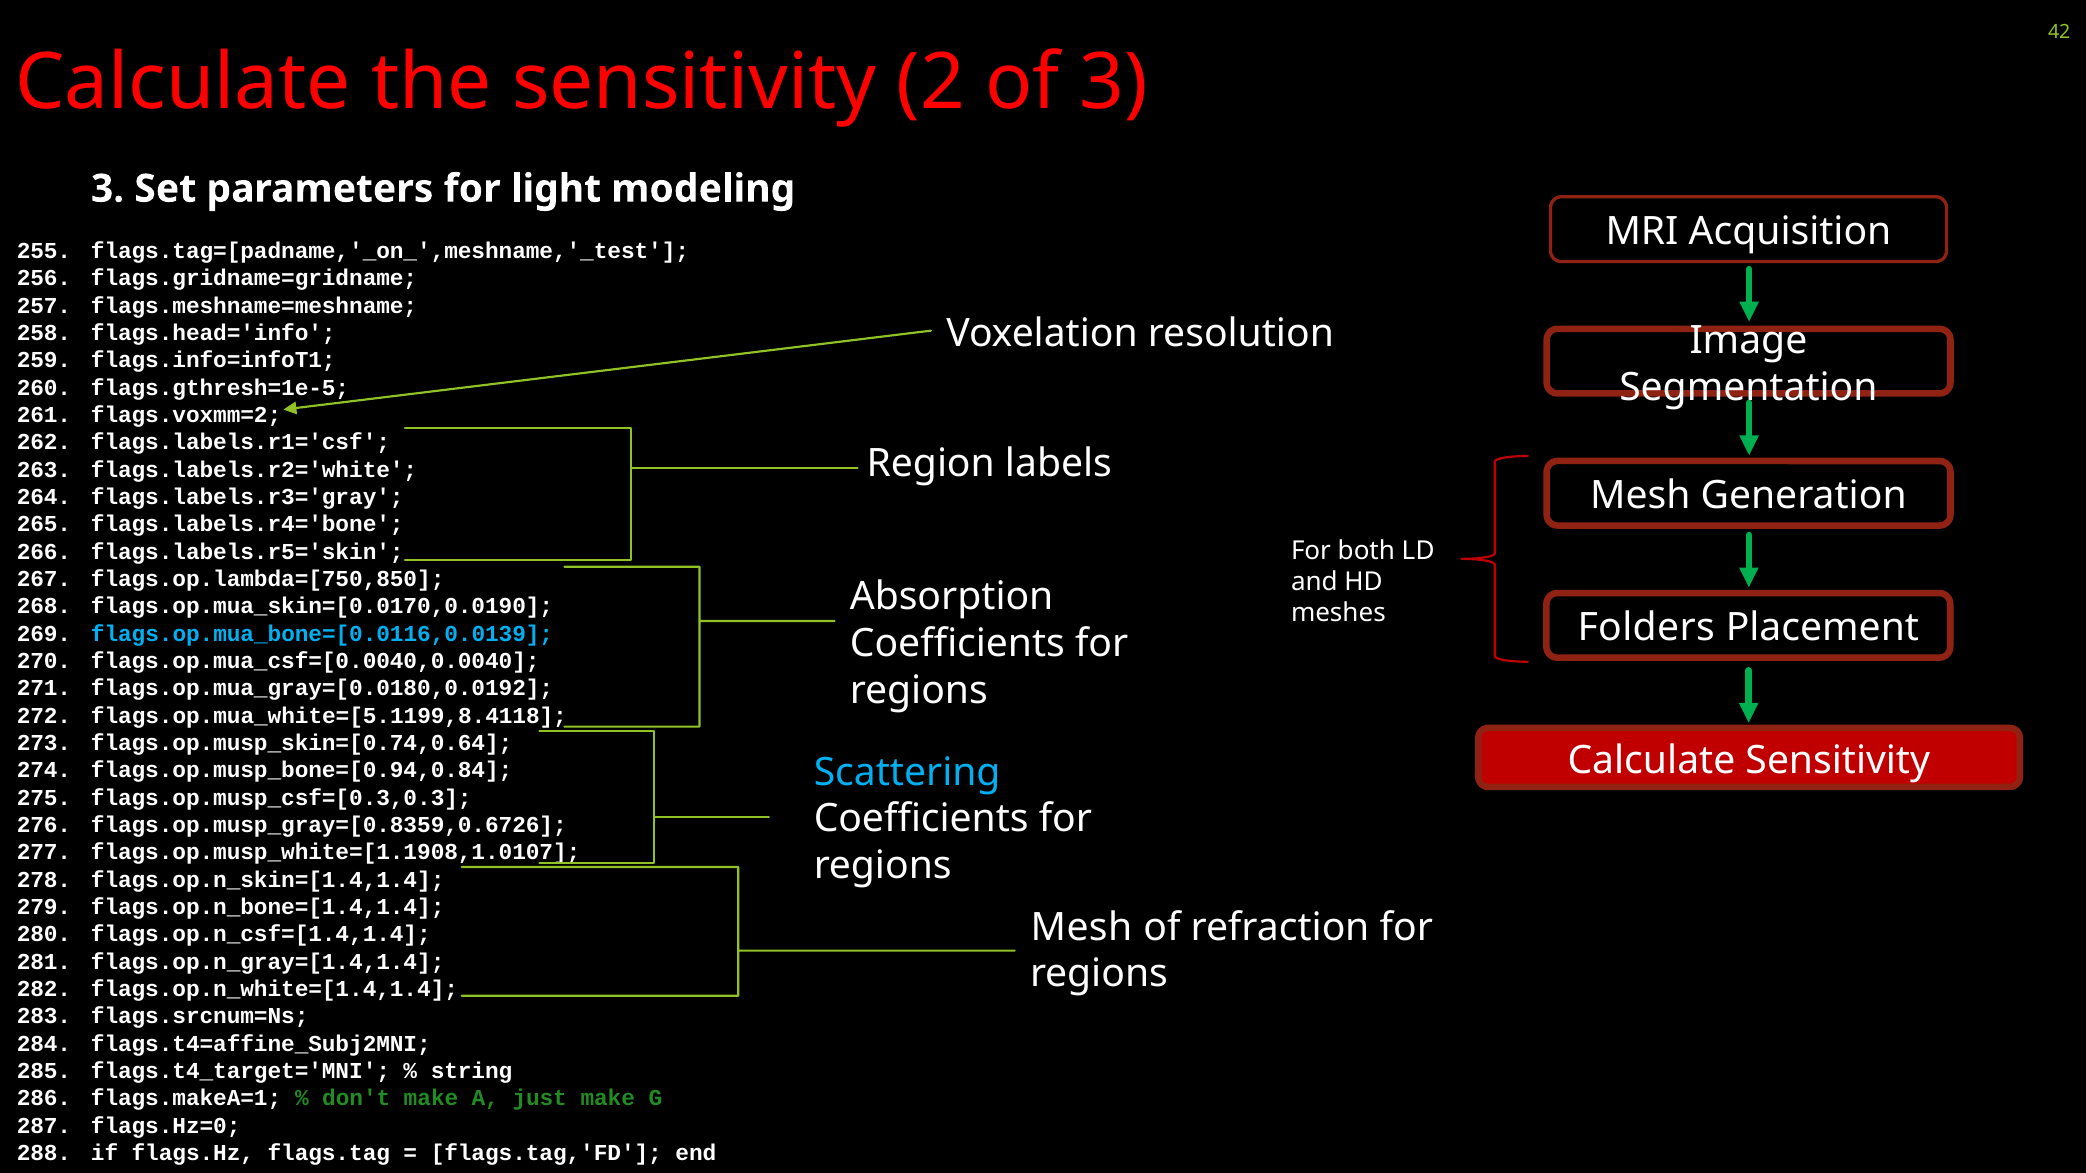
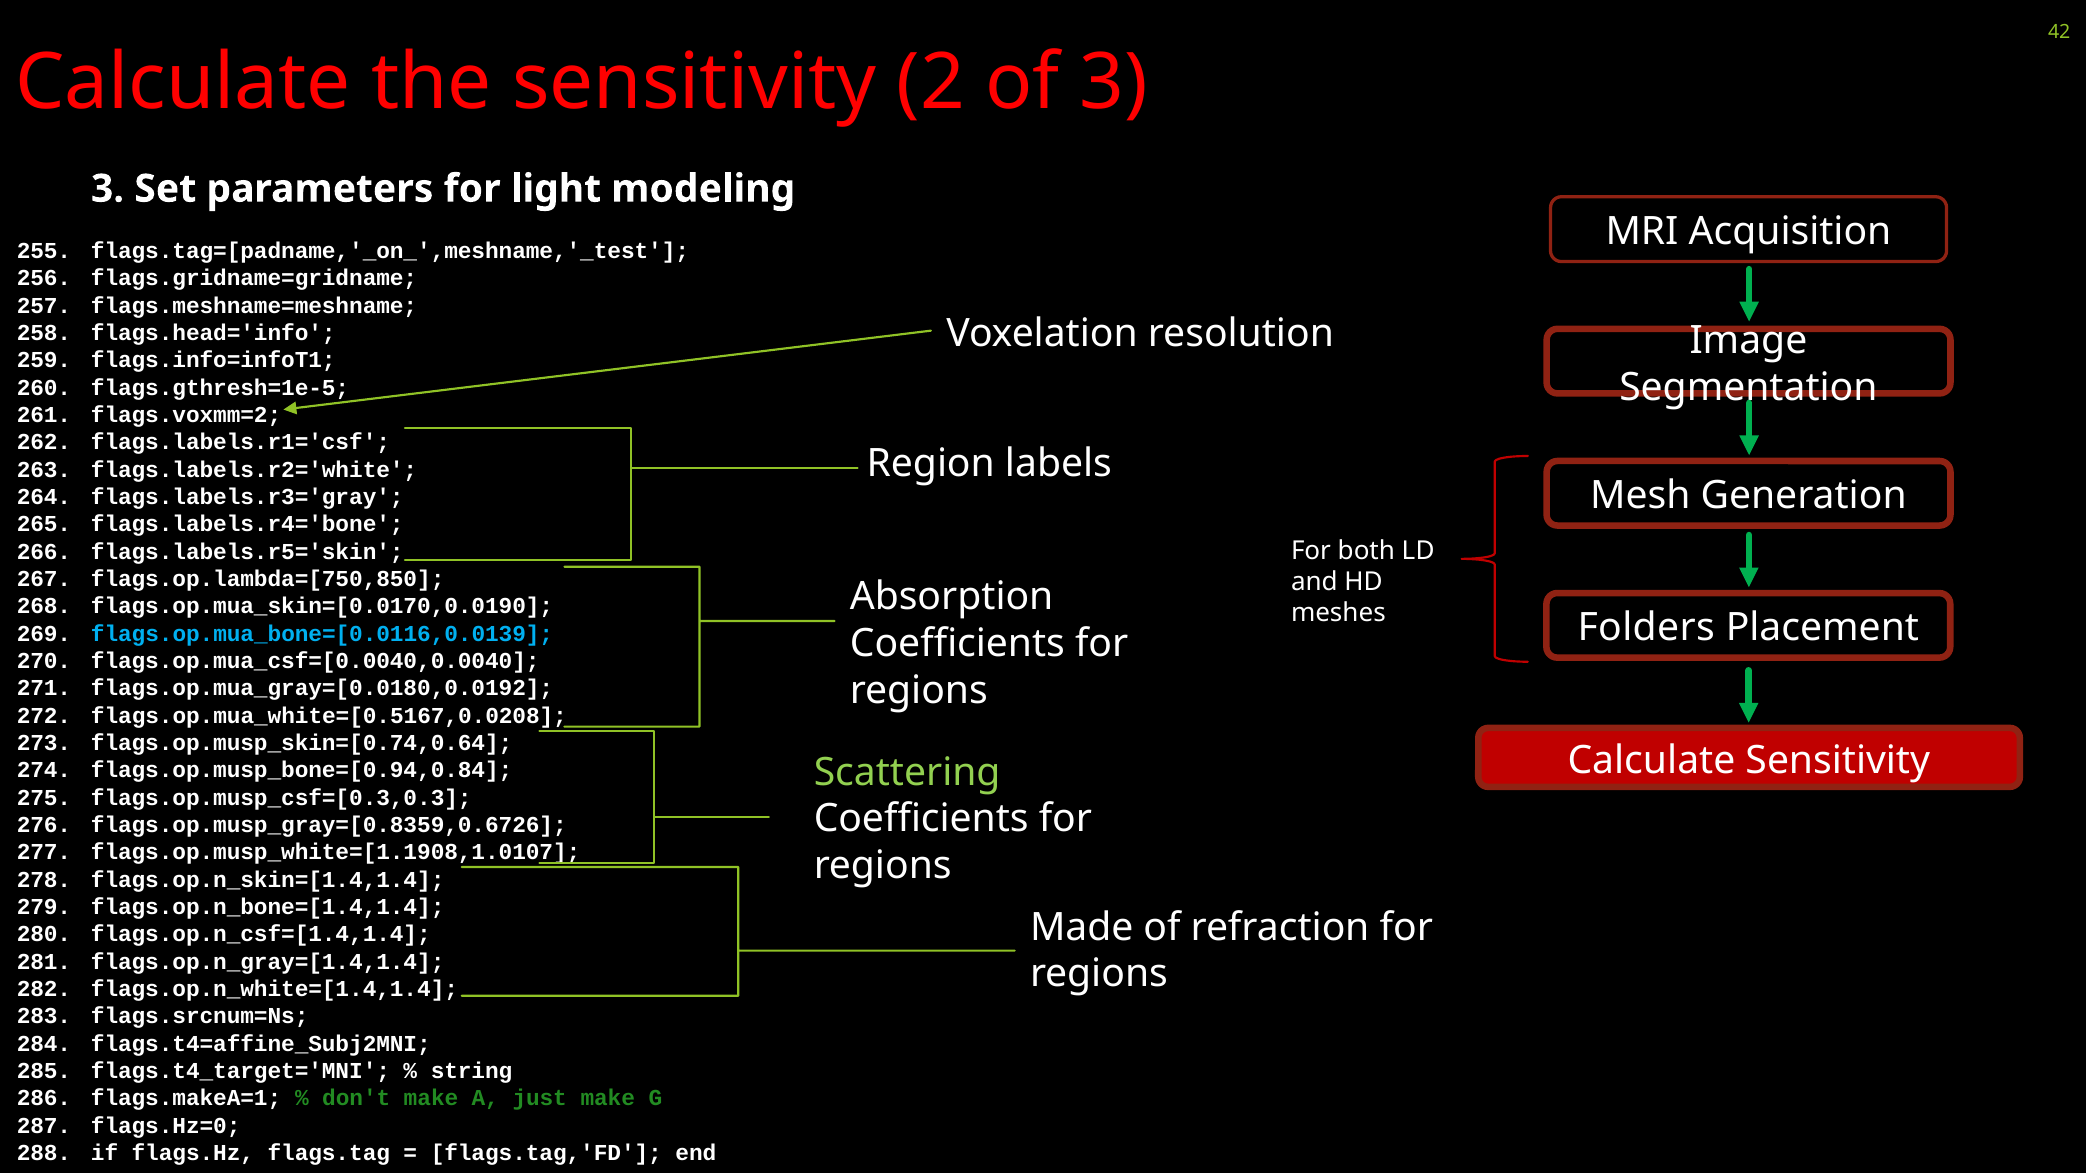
flags.op.mua_white=[5.1199,8.4118: flags.op.mua_white=[5.1199,8.4118 -> flags.op.mua_white=[0.5167,0.0208
Scattering colour: light blue -> light green
Mesh at (1081, 927): Mesh -> Made
